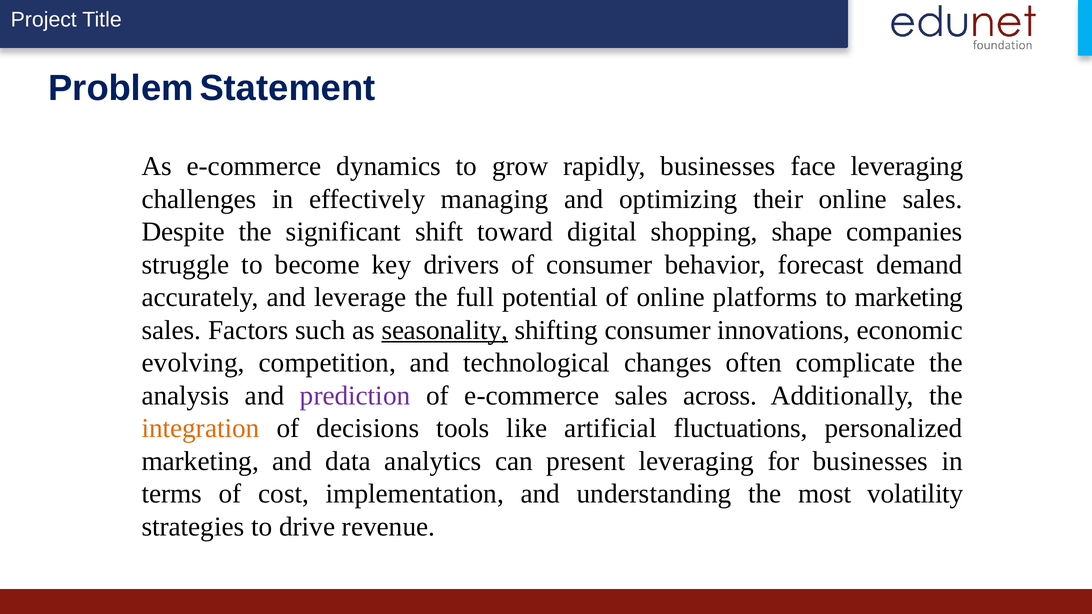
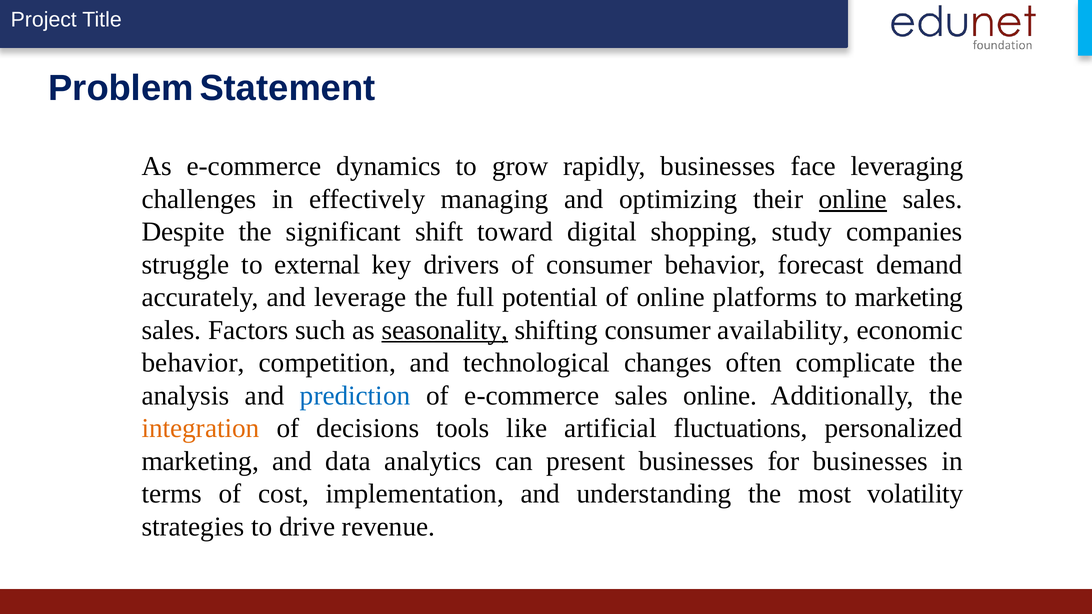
online at (853, 199) underline: none -> present
shape: shape -> study
become: become -> external
innovations: innovations -> availability
evolving at (193, 363): evolving -> behavior
prediction colour: purple -> blue
sales across: across -> online
present leveraging: leveraging -> businesses
